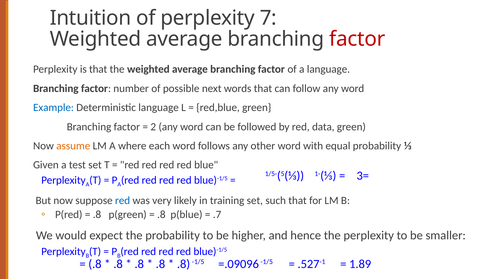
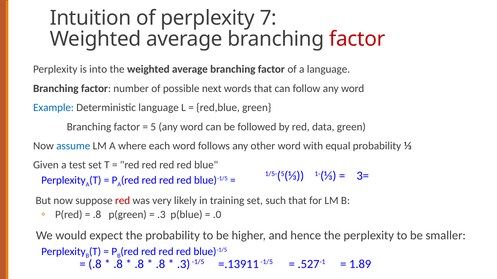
is that: that -> into
2 at (153, 127): 2 -> 5
assume colour: orange -> blue
red at (123, 201) colour: blue -> red
.8 at (161, 215): .8 -> .3
.7: .7 -> .0
.8 at (184, 264): .8 -> .3
=.09096: =.09096 -> =.13911
